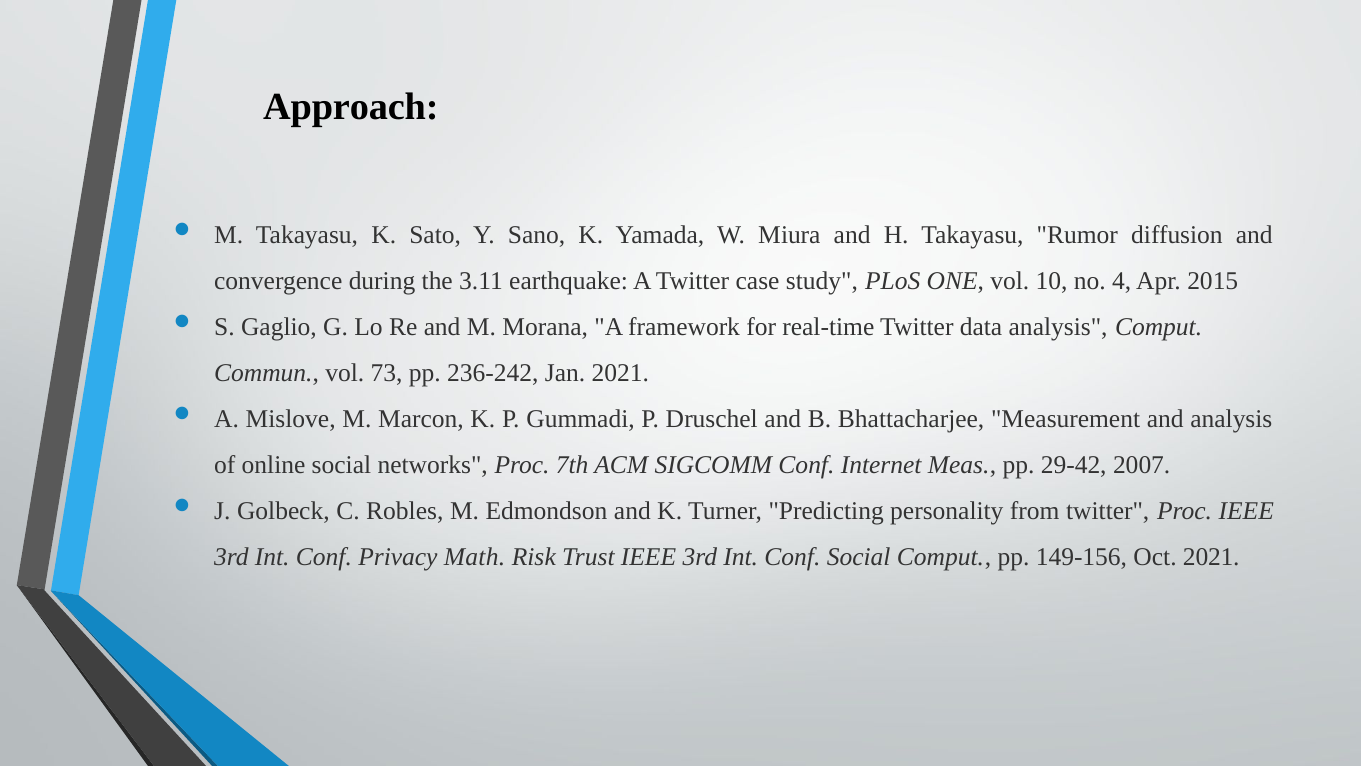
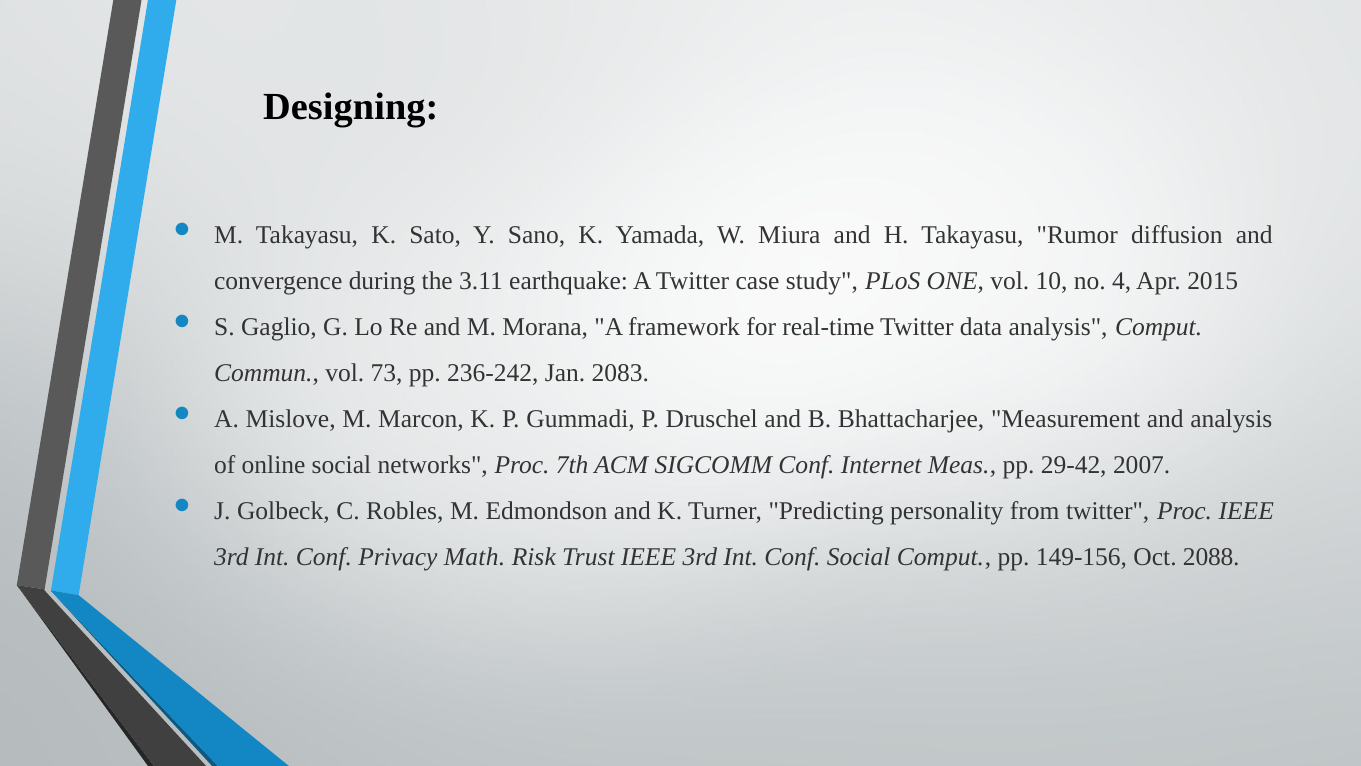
Approach: Approach -> Designing
Jan 2021: 2021 -> 2083
Oct 2021: 2021 -> 2088
